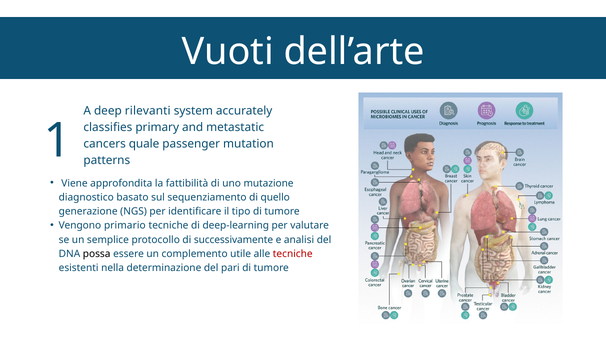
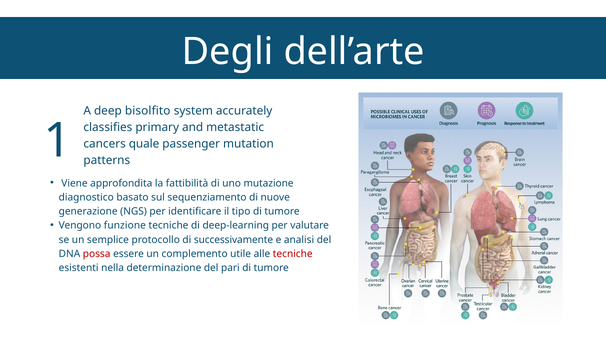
Vuoti: Vuoti -> Degli
rilevanti: rilevanti -> bisolfito
quello: quello -> nuove
primario: primario -> funzione
possa colour: black -> red
